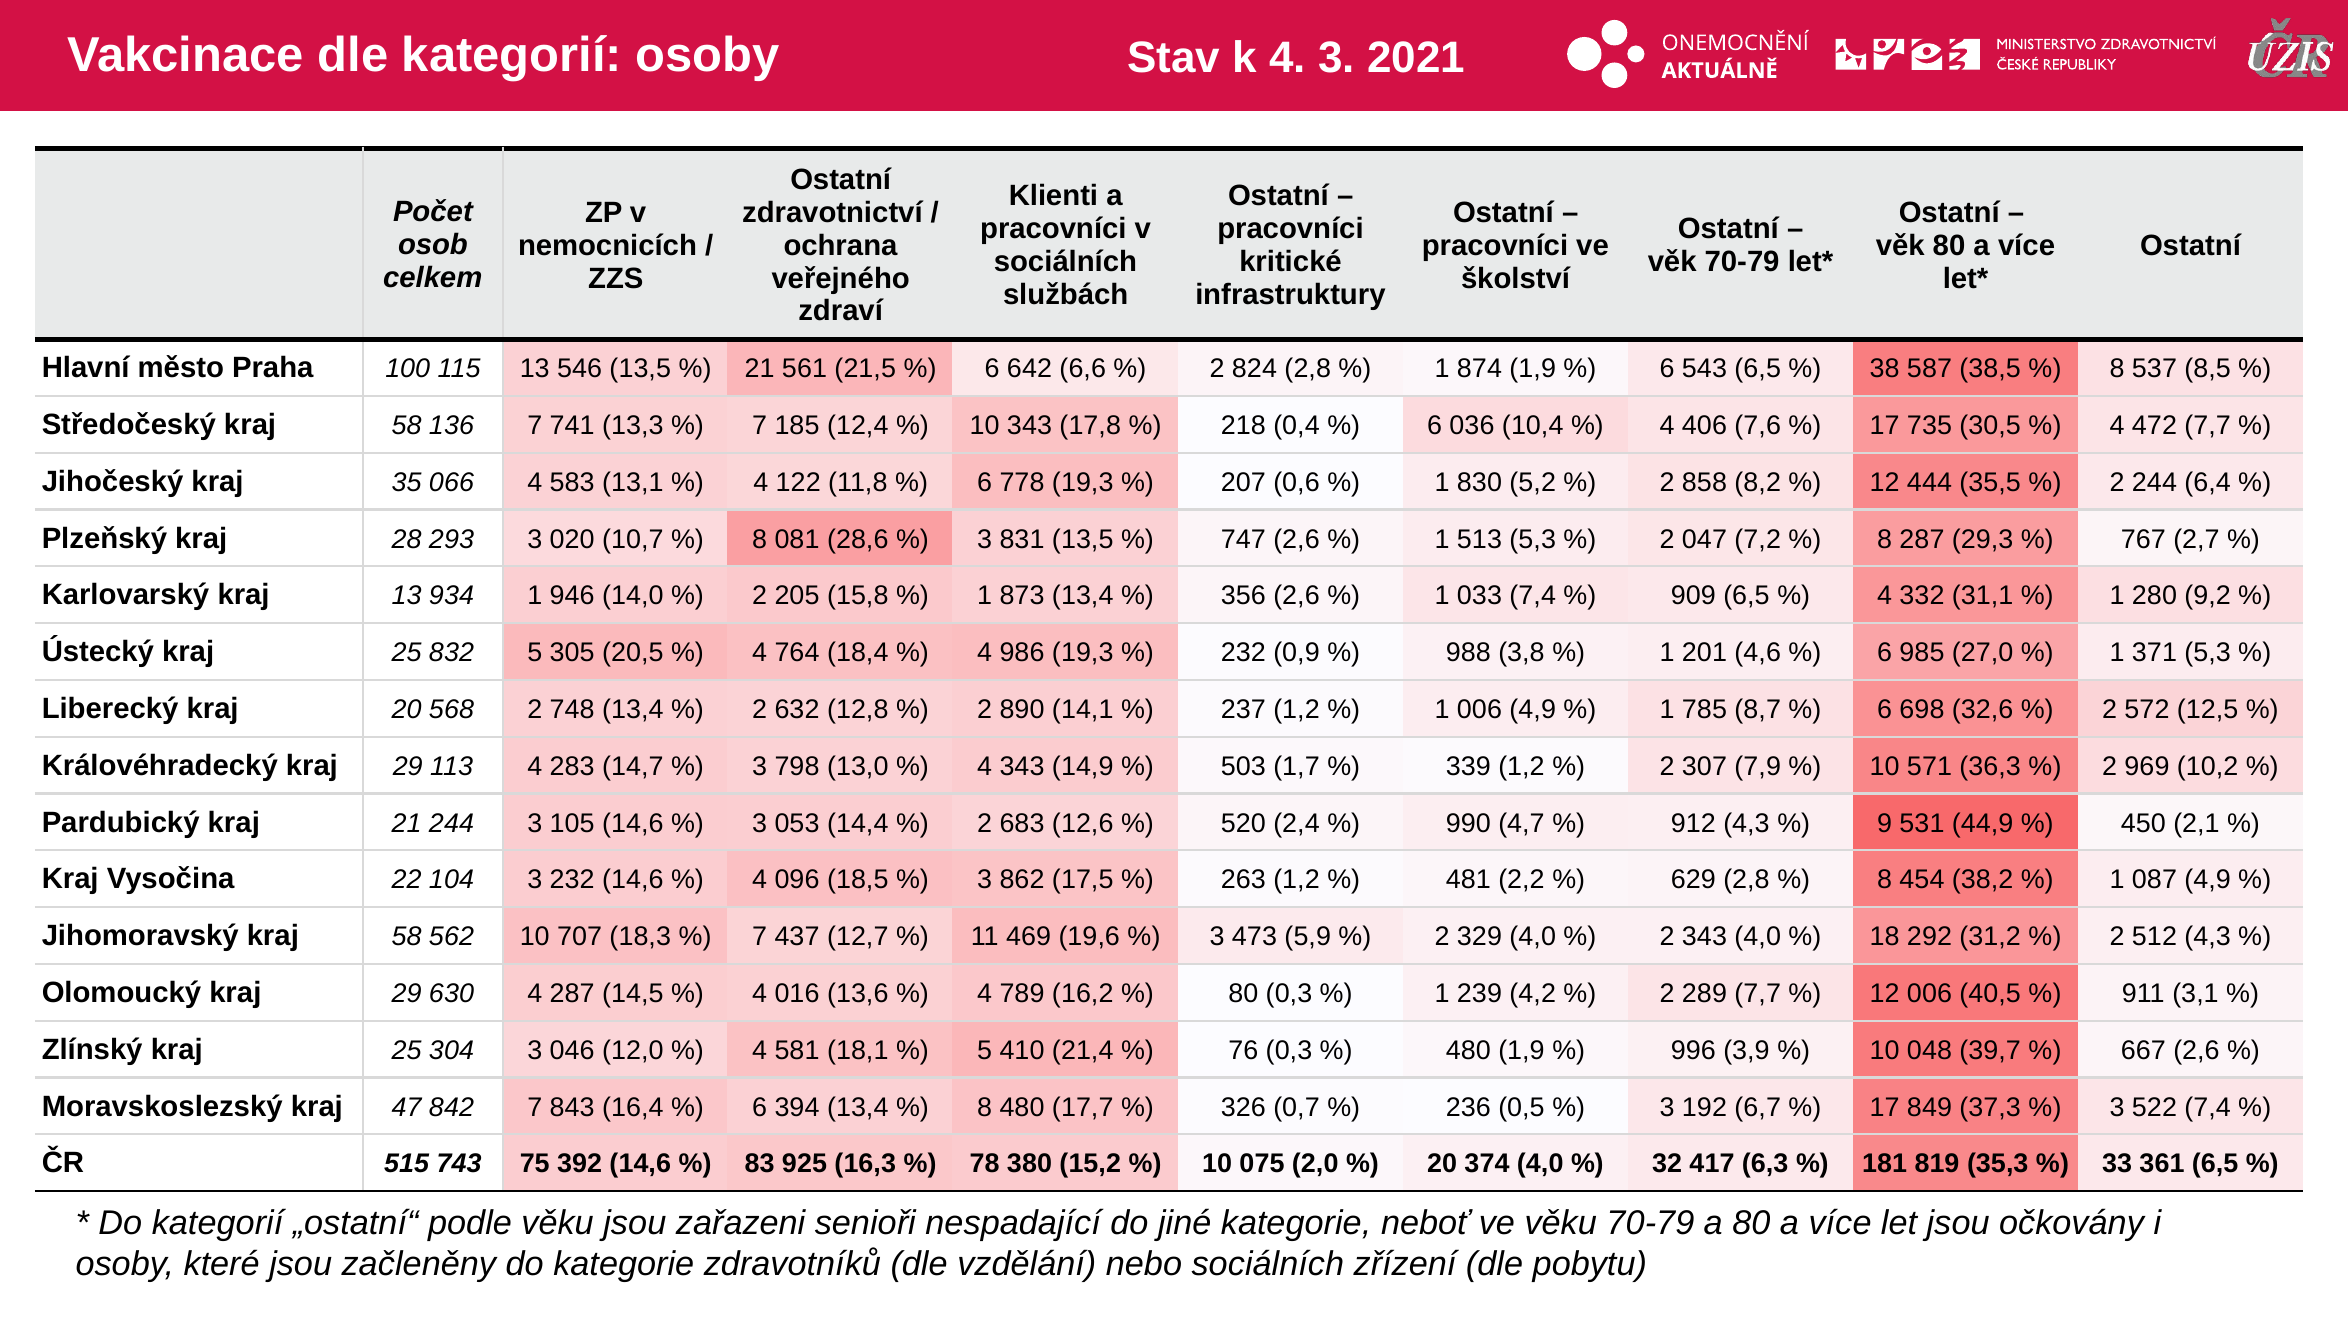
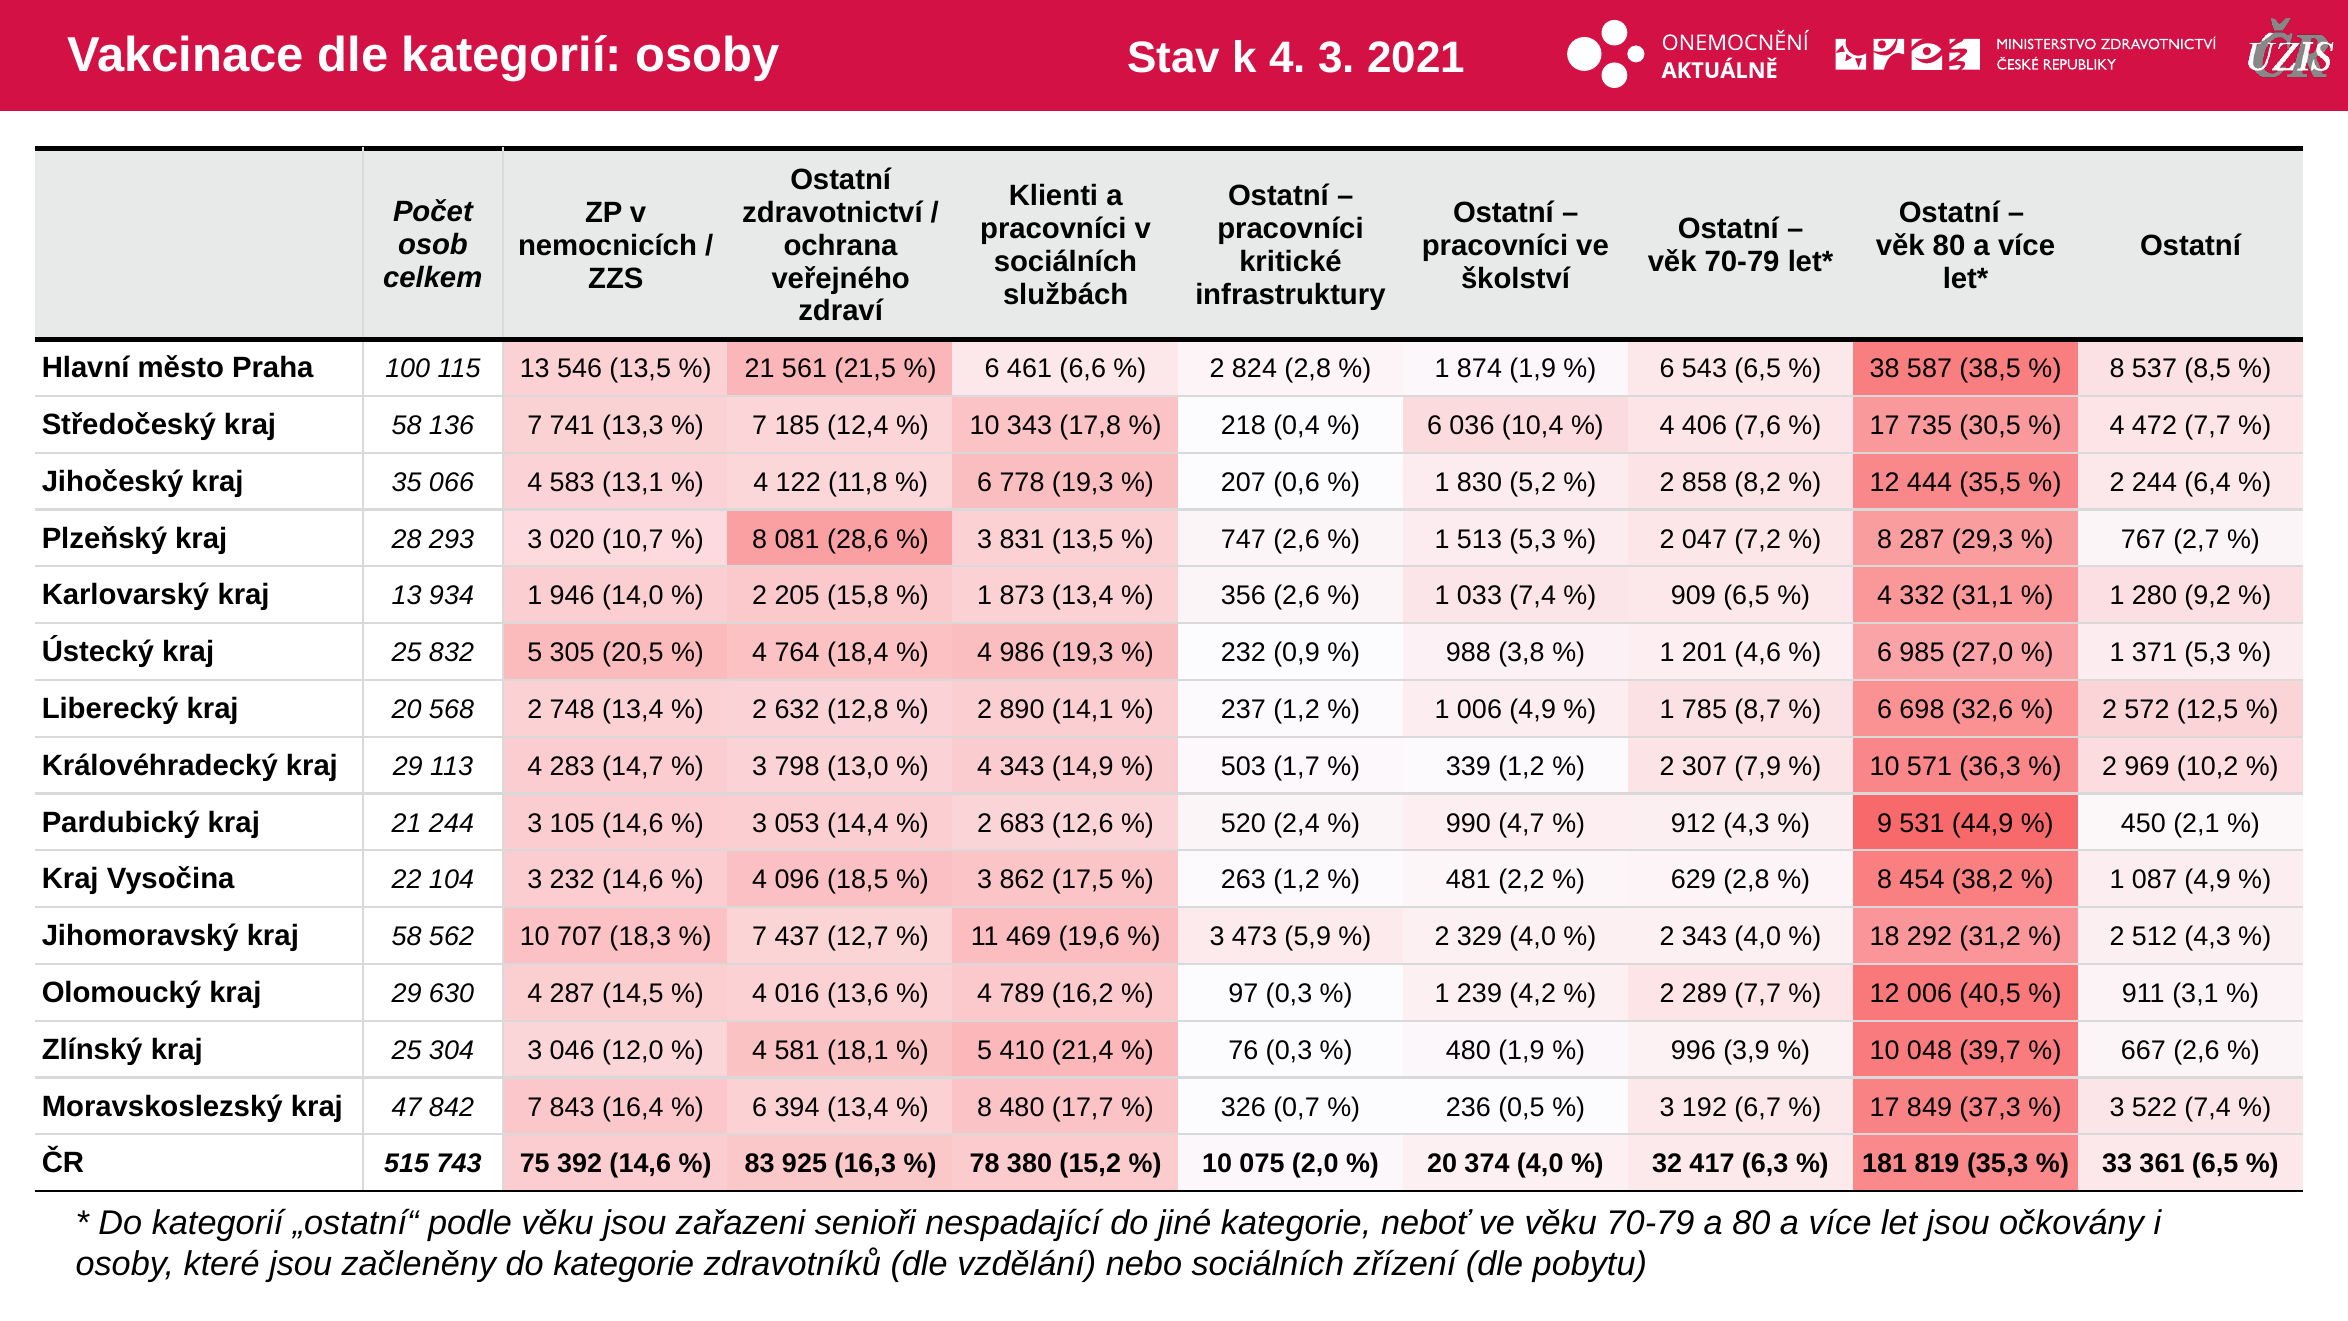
642: 642 -> 461
80 at (1243, 993): 80 -> 97
